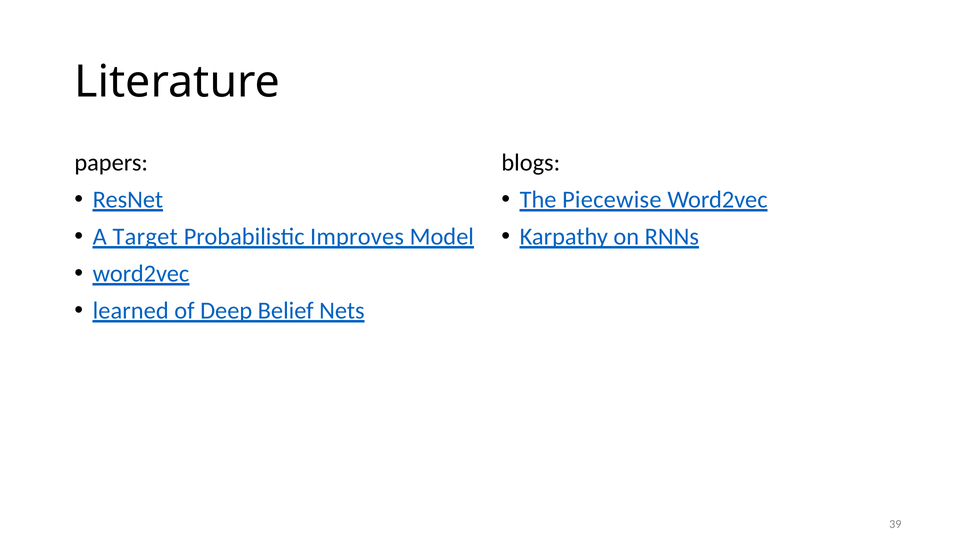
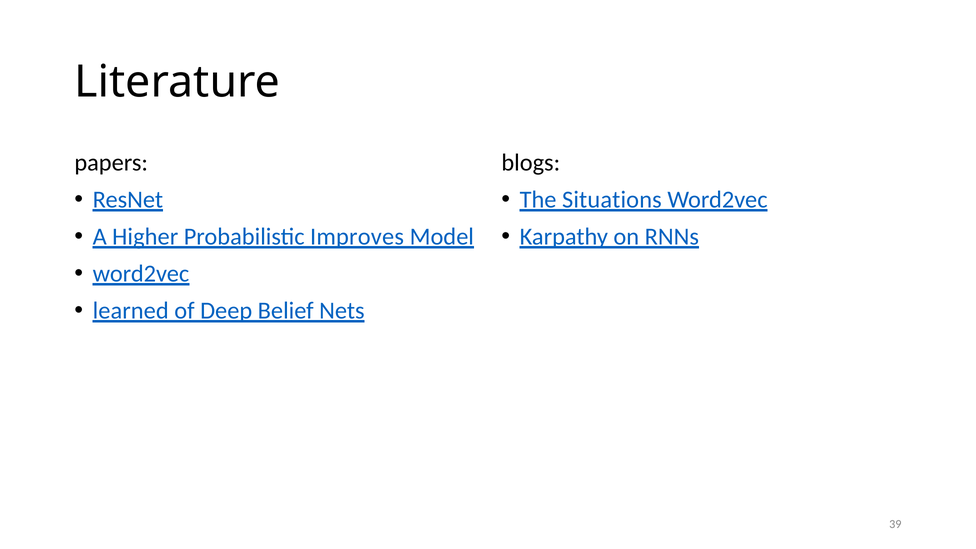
Piecewise: Piecewise -> Situations
Target: Target -> Higher
